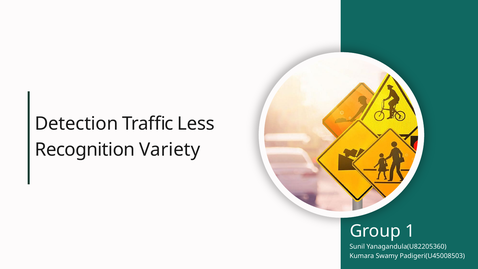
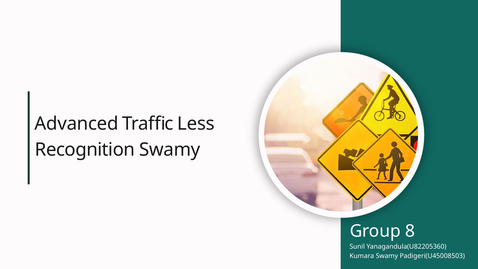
Detection: Detection -> Advanced
Recognition Variety: Variety -> Swamy
1: 1 -> 8
